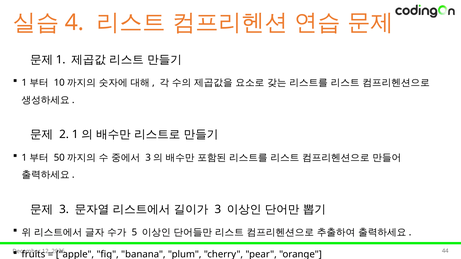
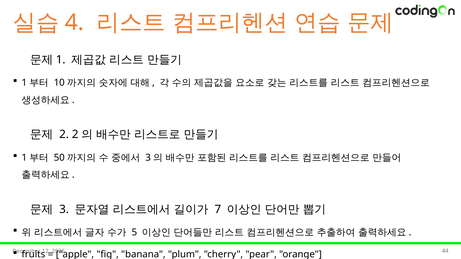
2 1: 1 -> 2
3 at (218, 210): 3 -> 7
